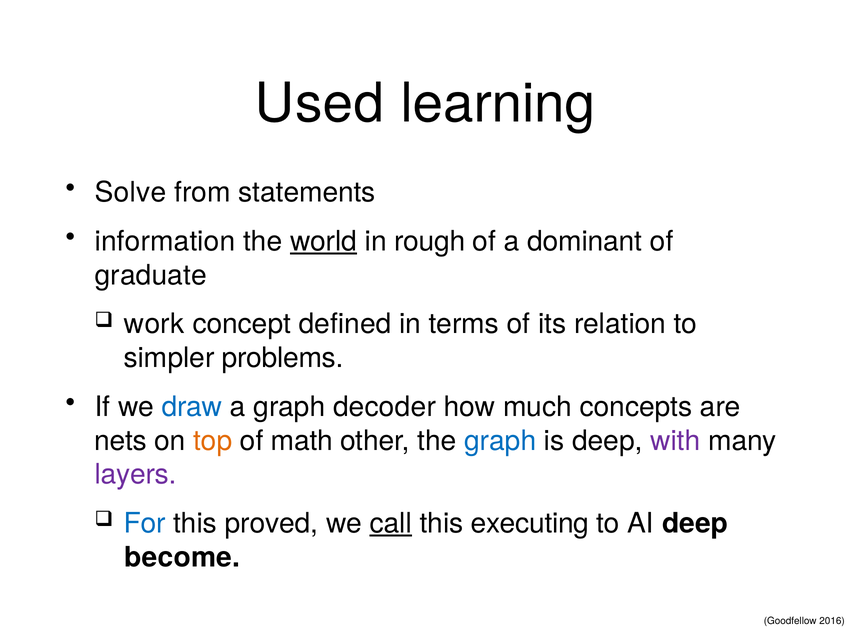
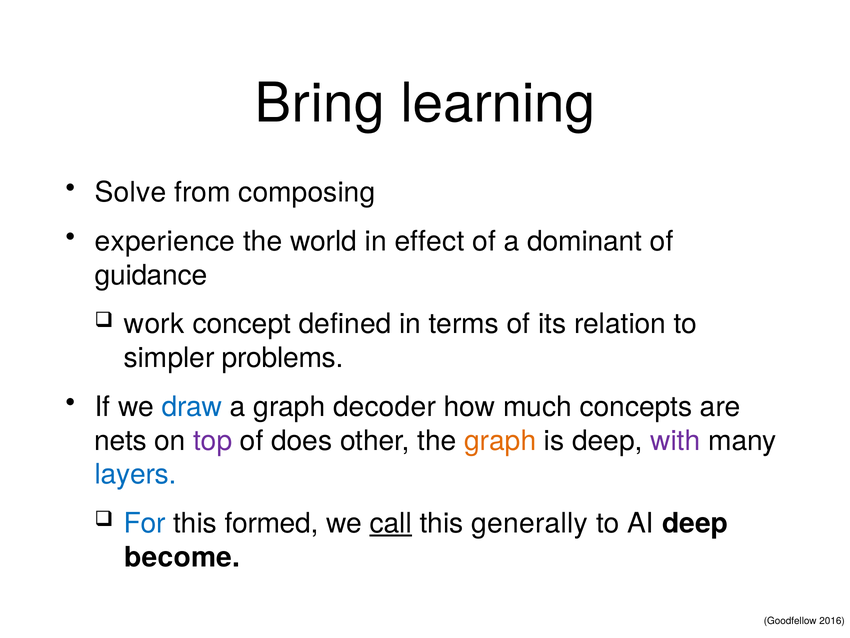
Used: Used -> Bring
statements: statements -> composing
information: information -> experience
world underline: present -> none
rough: rough -> effect
graduate: graduate -> guidance
top colour: orange -> purple
math: math -> does
graph at (500, 440) colour: blue -> orange
layers colour: purple -> blue
proved: proved -> formed
executing: executing -> generally
